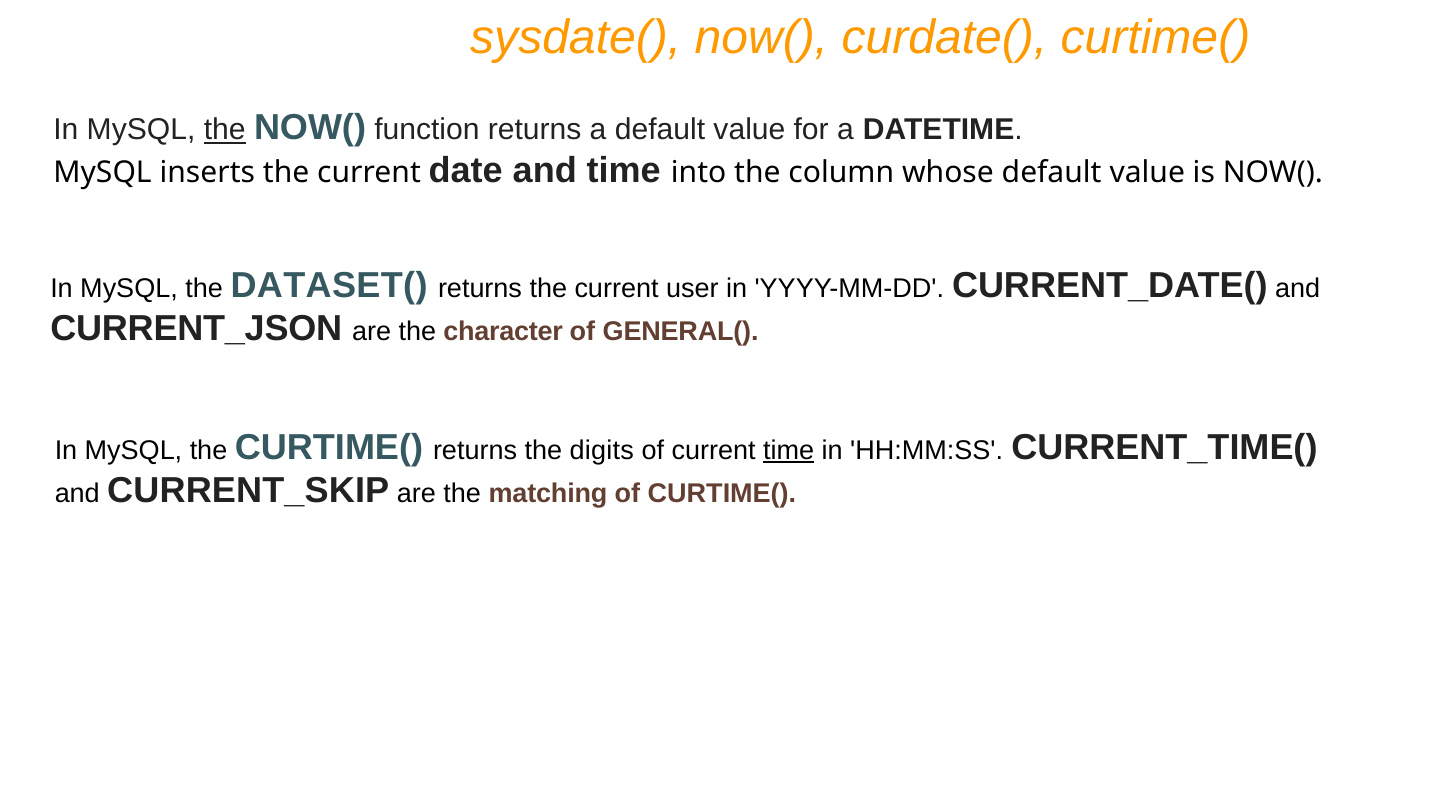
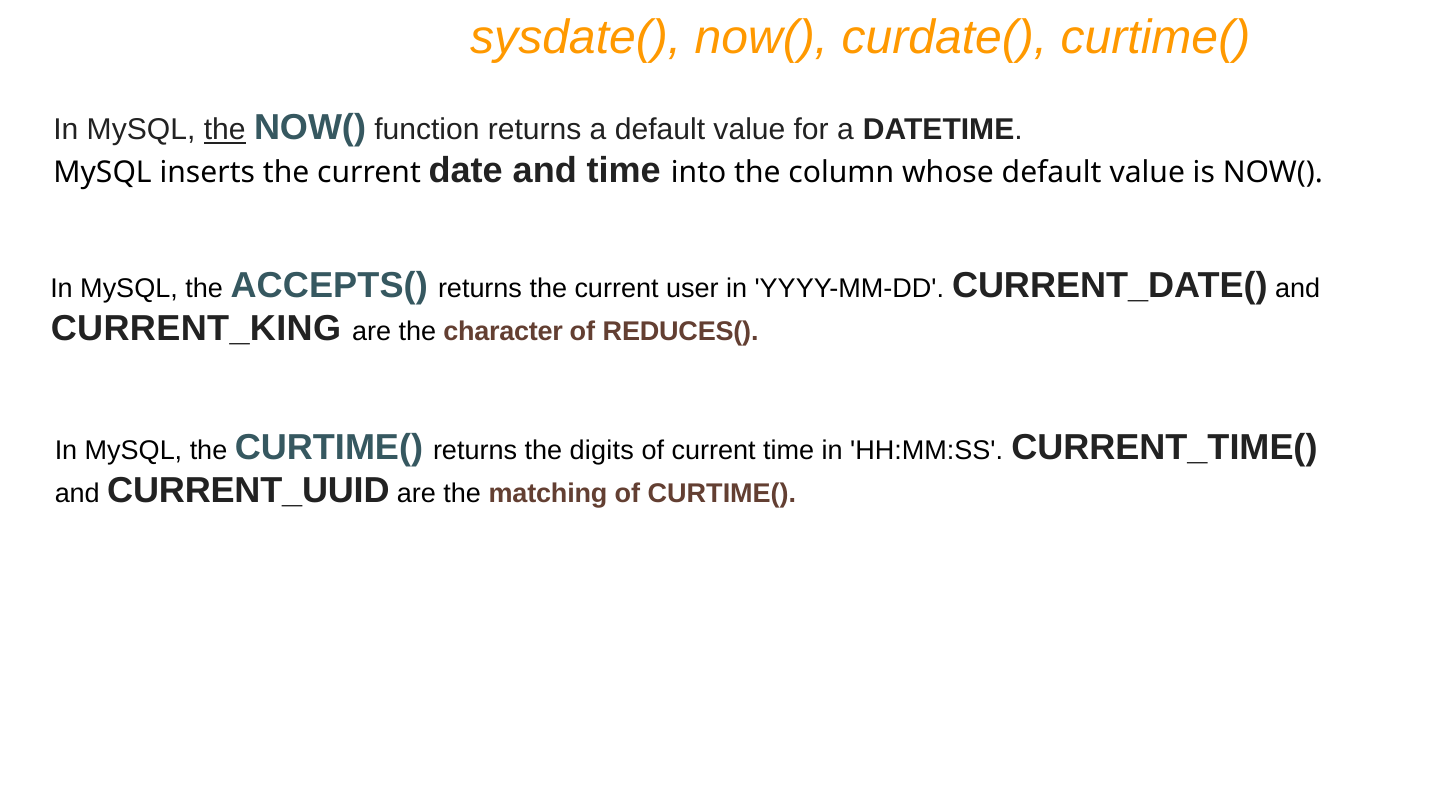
DATASET(: DATASET( -> ACCEPTS(
CURRENT_JSON: CURRENT_JSON -> CURRENT_KING
GENERAL(: GENERAL( -> REDUCES(
time at (789, 450) underline: present -> none
CURRENT_SKIP: CURRENT_SKIP -> CURRENT_UUID
